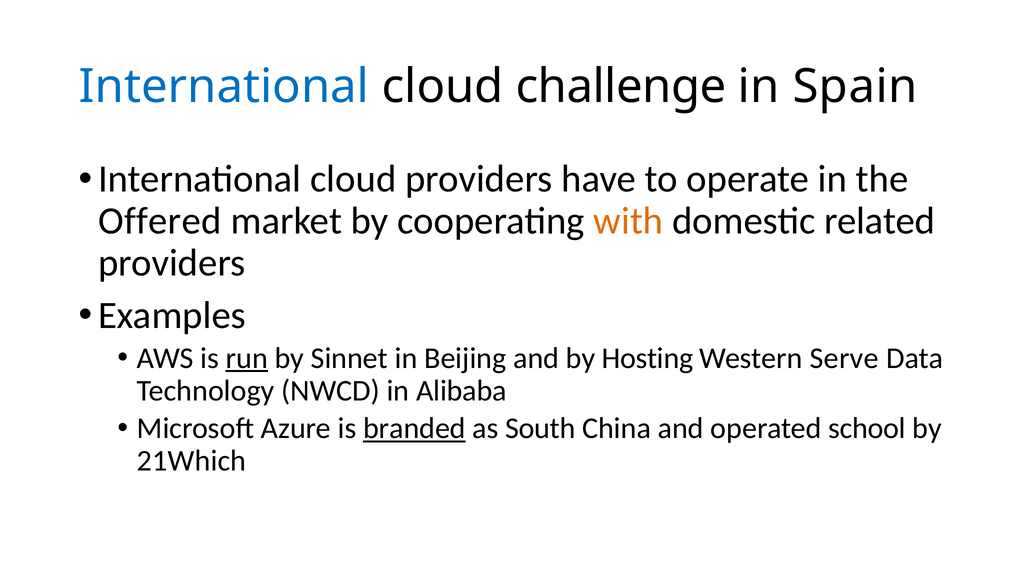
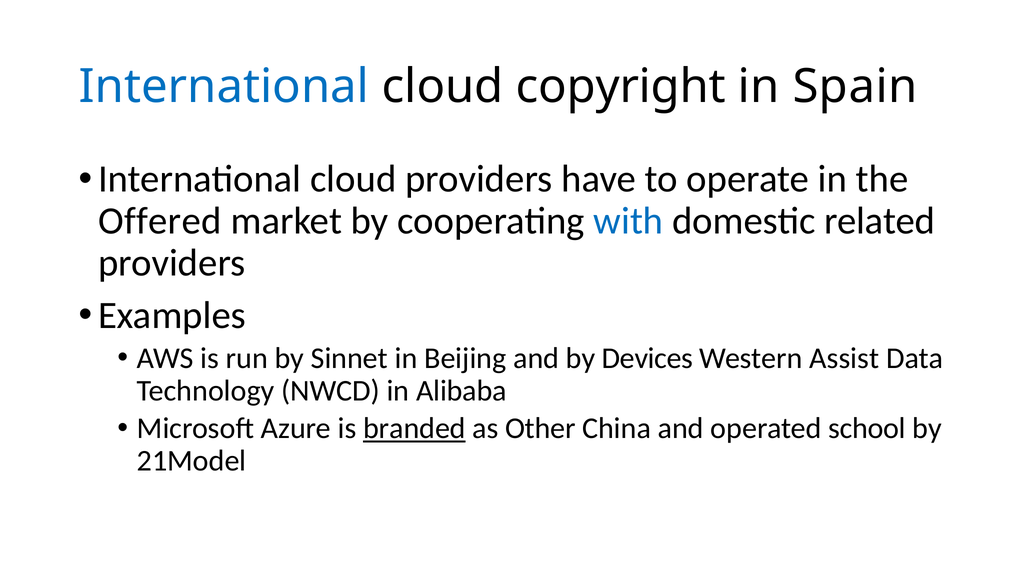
challenge: challenge -> copyright
with colour: orange -> blue
run underline: present -> none
Hosting: Hosting -> Devices
Serve: Serve -> Assist
South: South -> Other
21Which: 21Which -> 21Model
